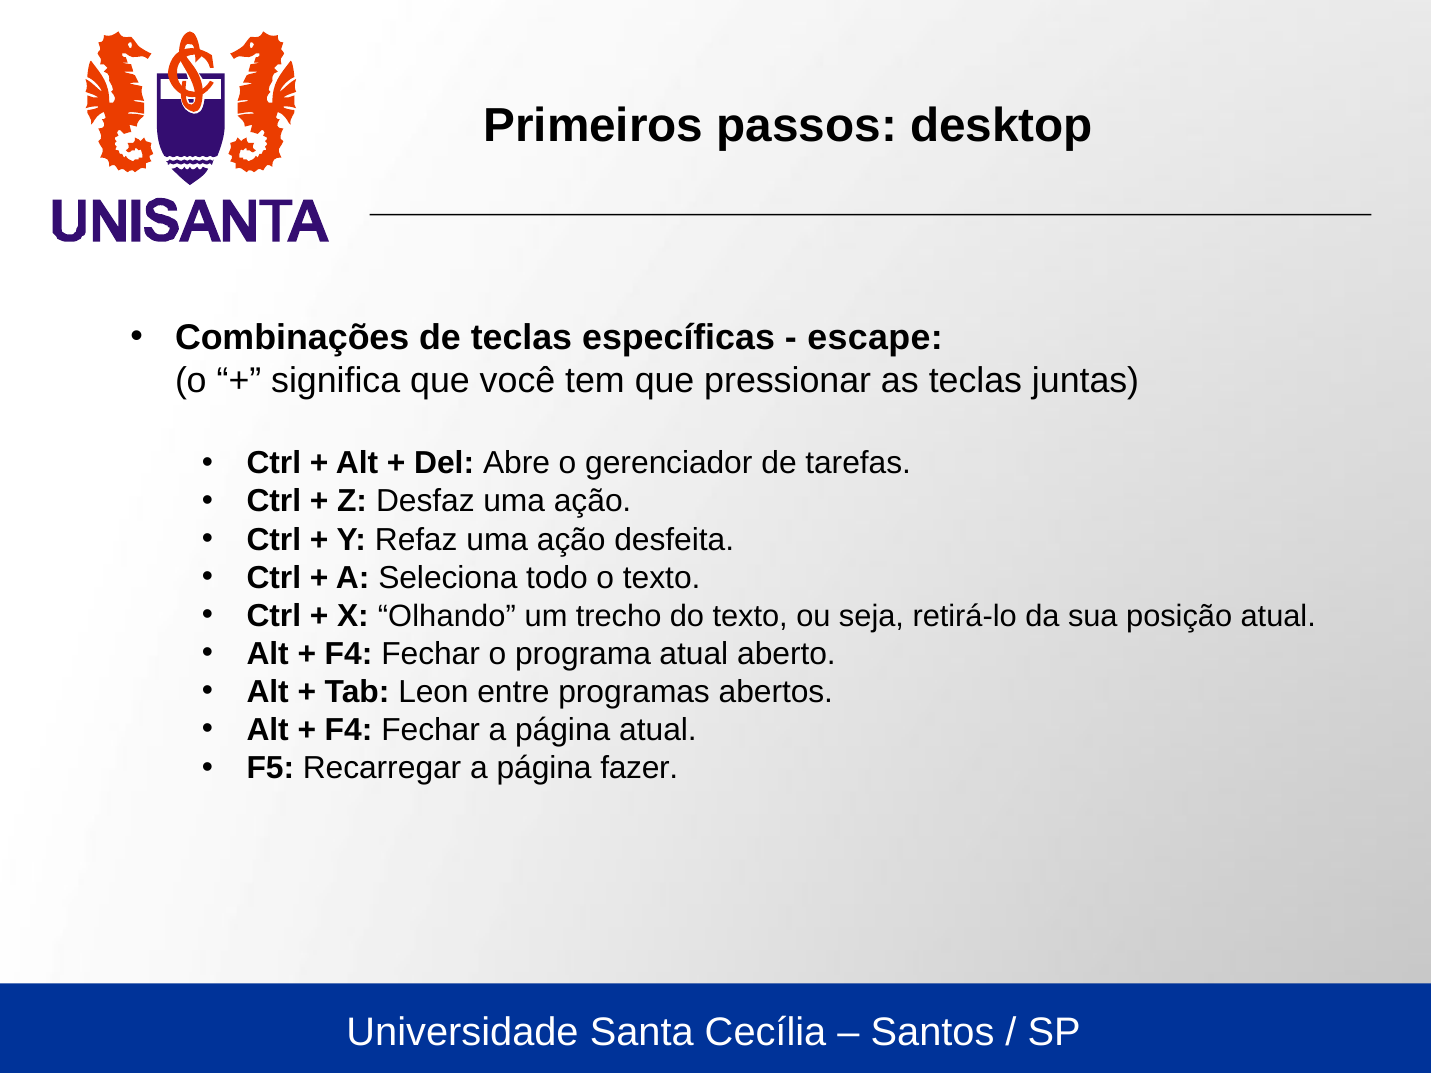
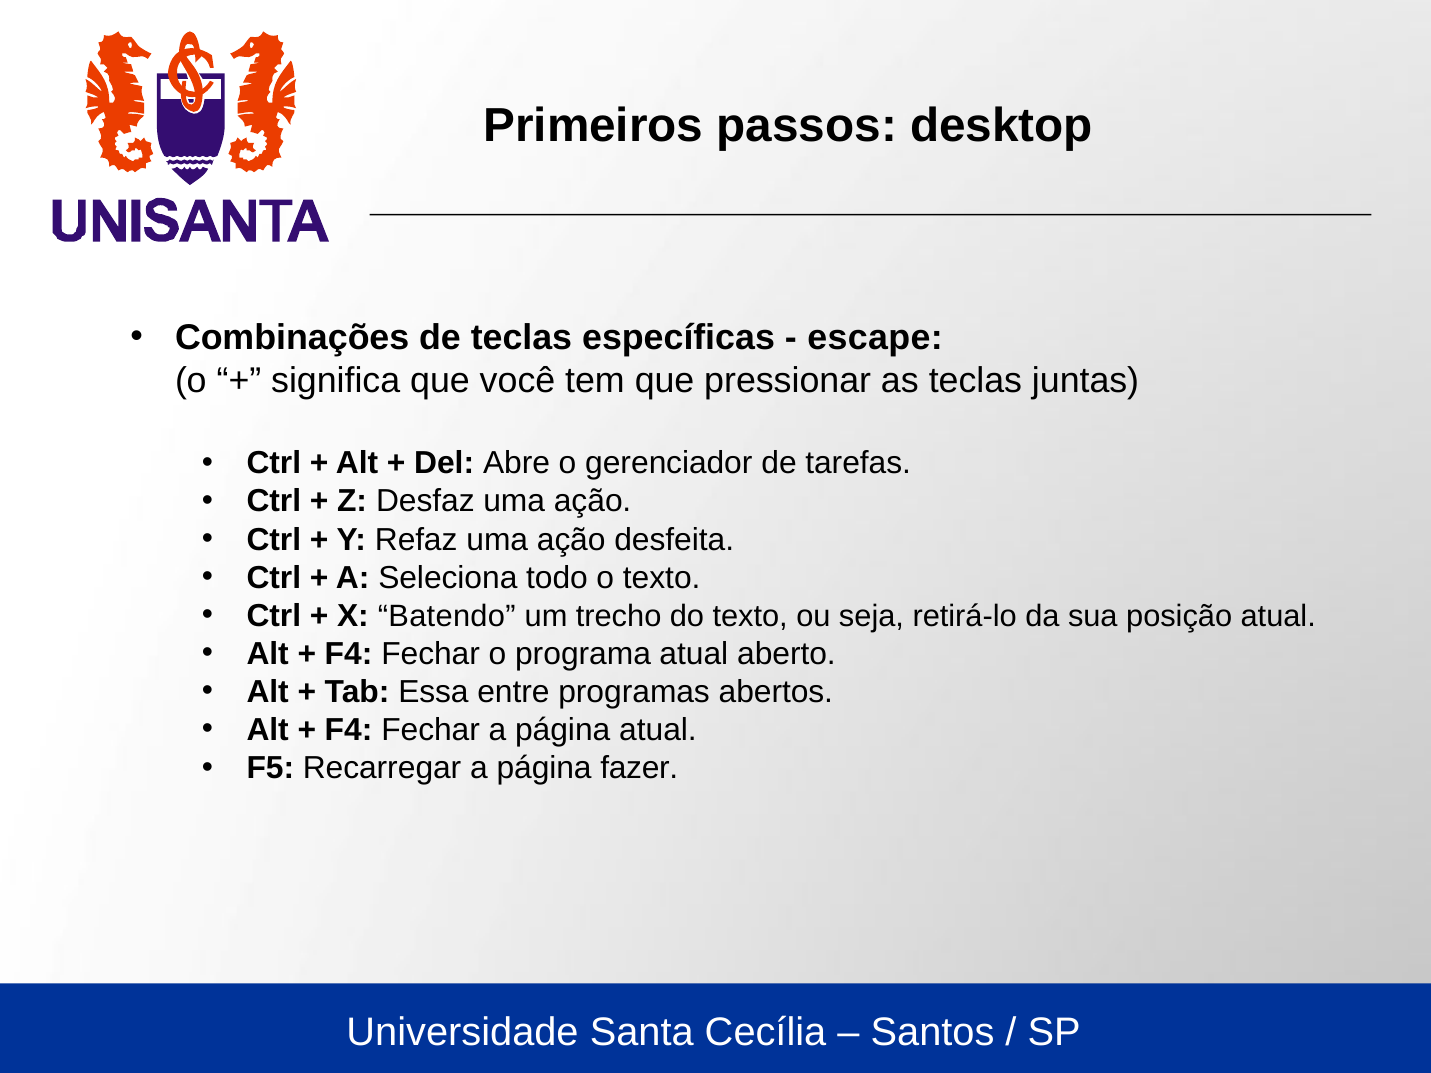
Olhando: Olhando -> Batendo
Leon: Leon -> Essa
